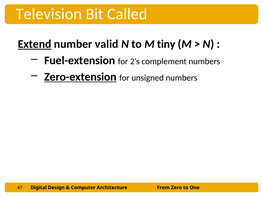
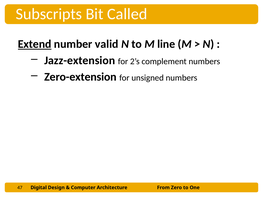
Television: Television -> Subscripts
tiny: tiny -> line
Fuel-extension: Fuel-extension -> Jazz-extension
Zero-extension underline: present -> none
